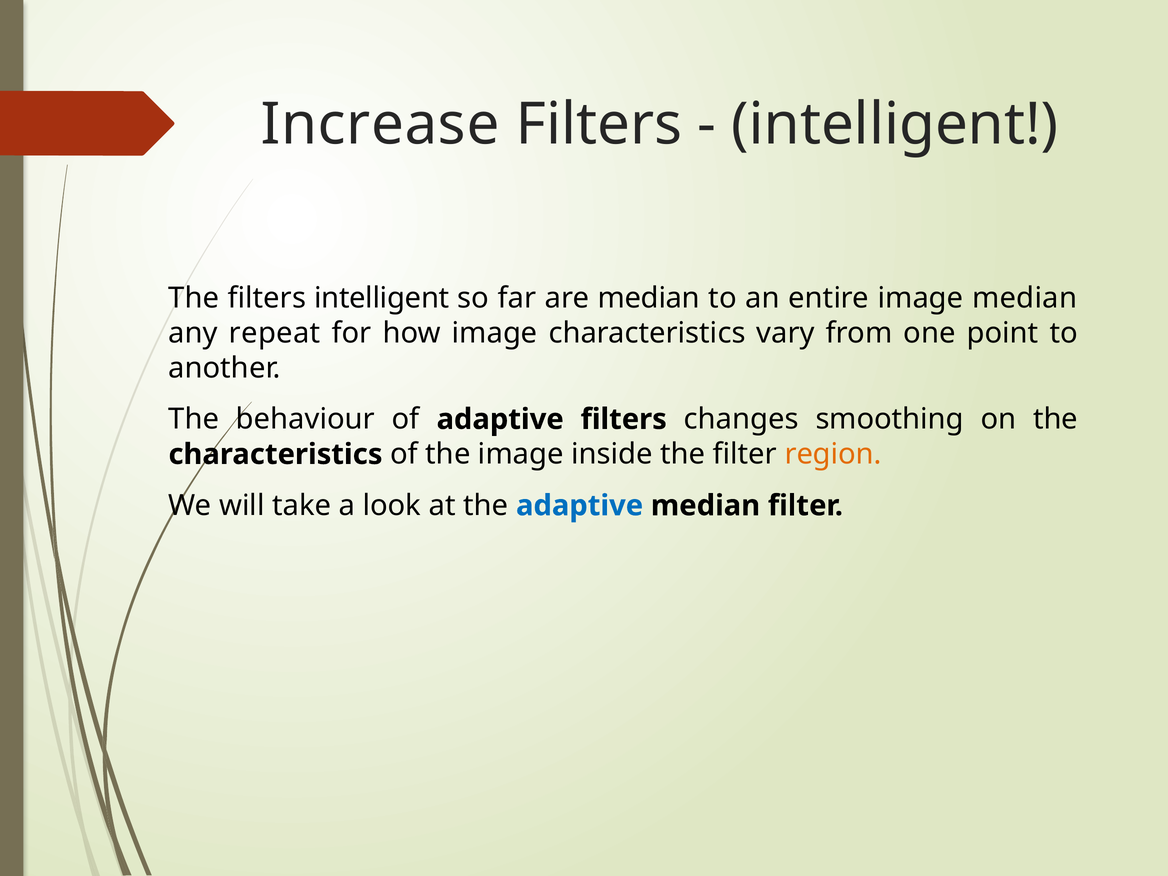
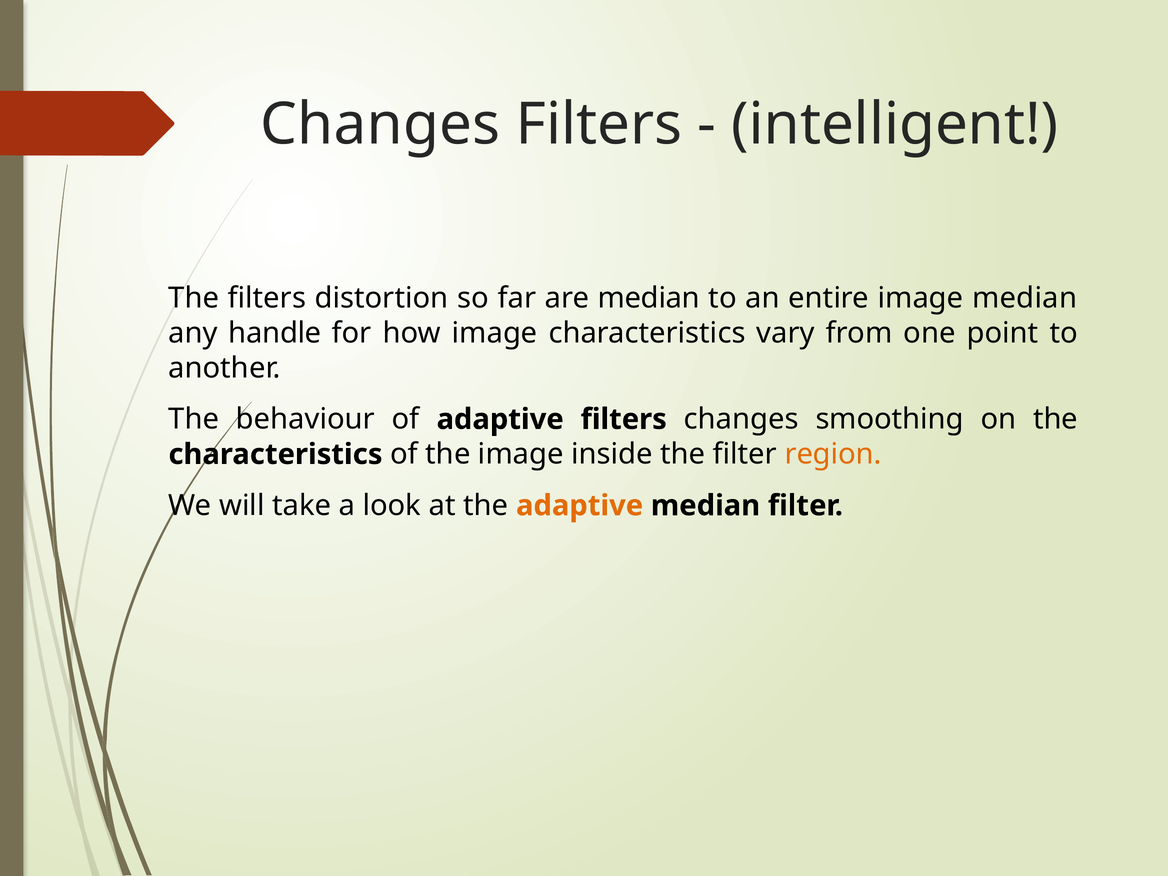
Increase at (380, 125): Increase -> Changes
filters intelligent: intelligent -> distortion
repeat: repeat -> handle
adaptive at (580, 506) colour: blue -> orange
